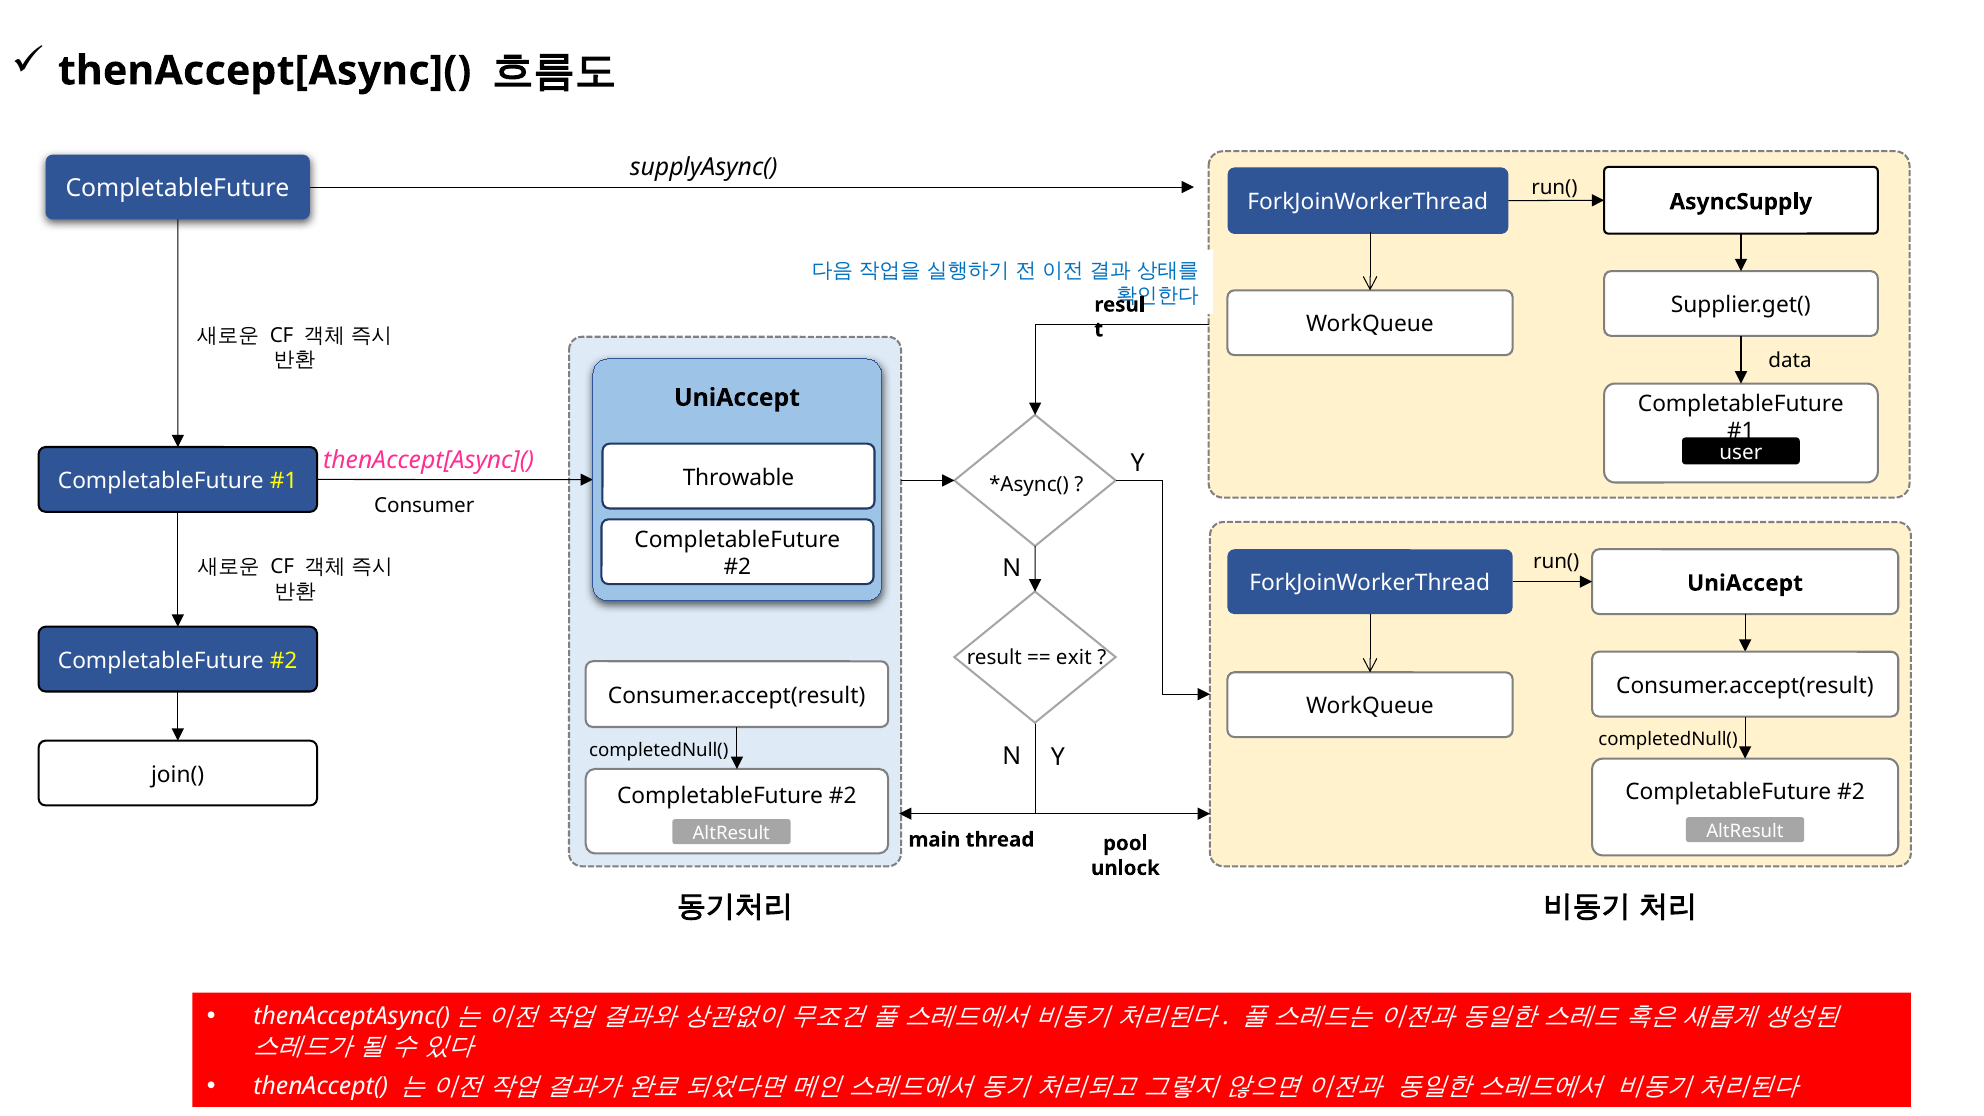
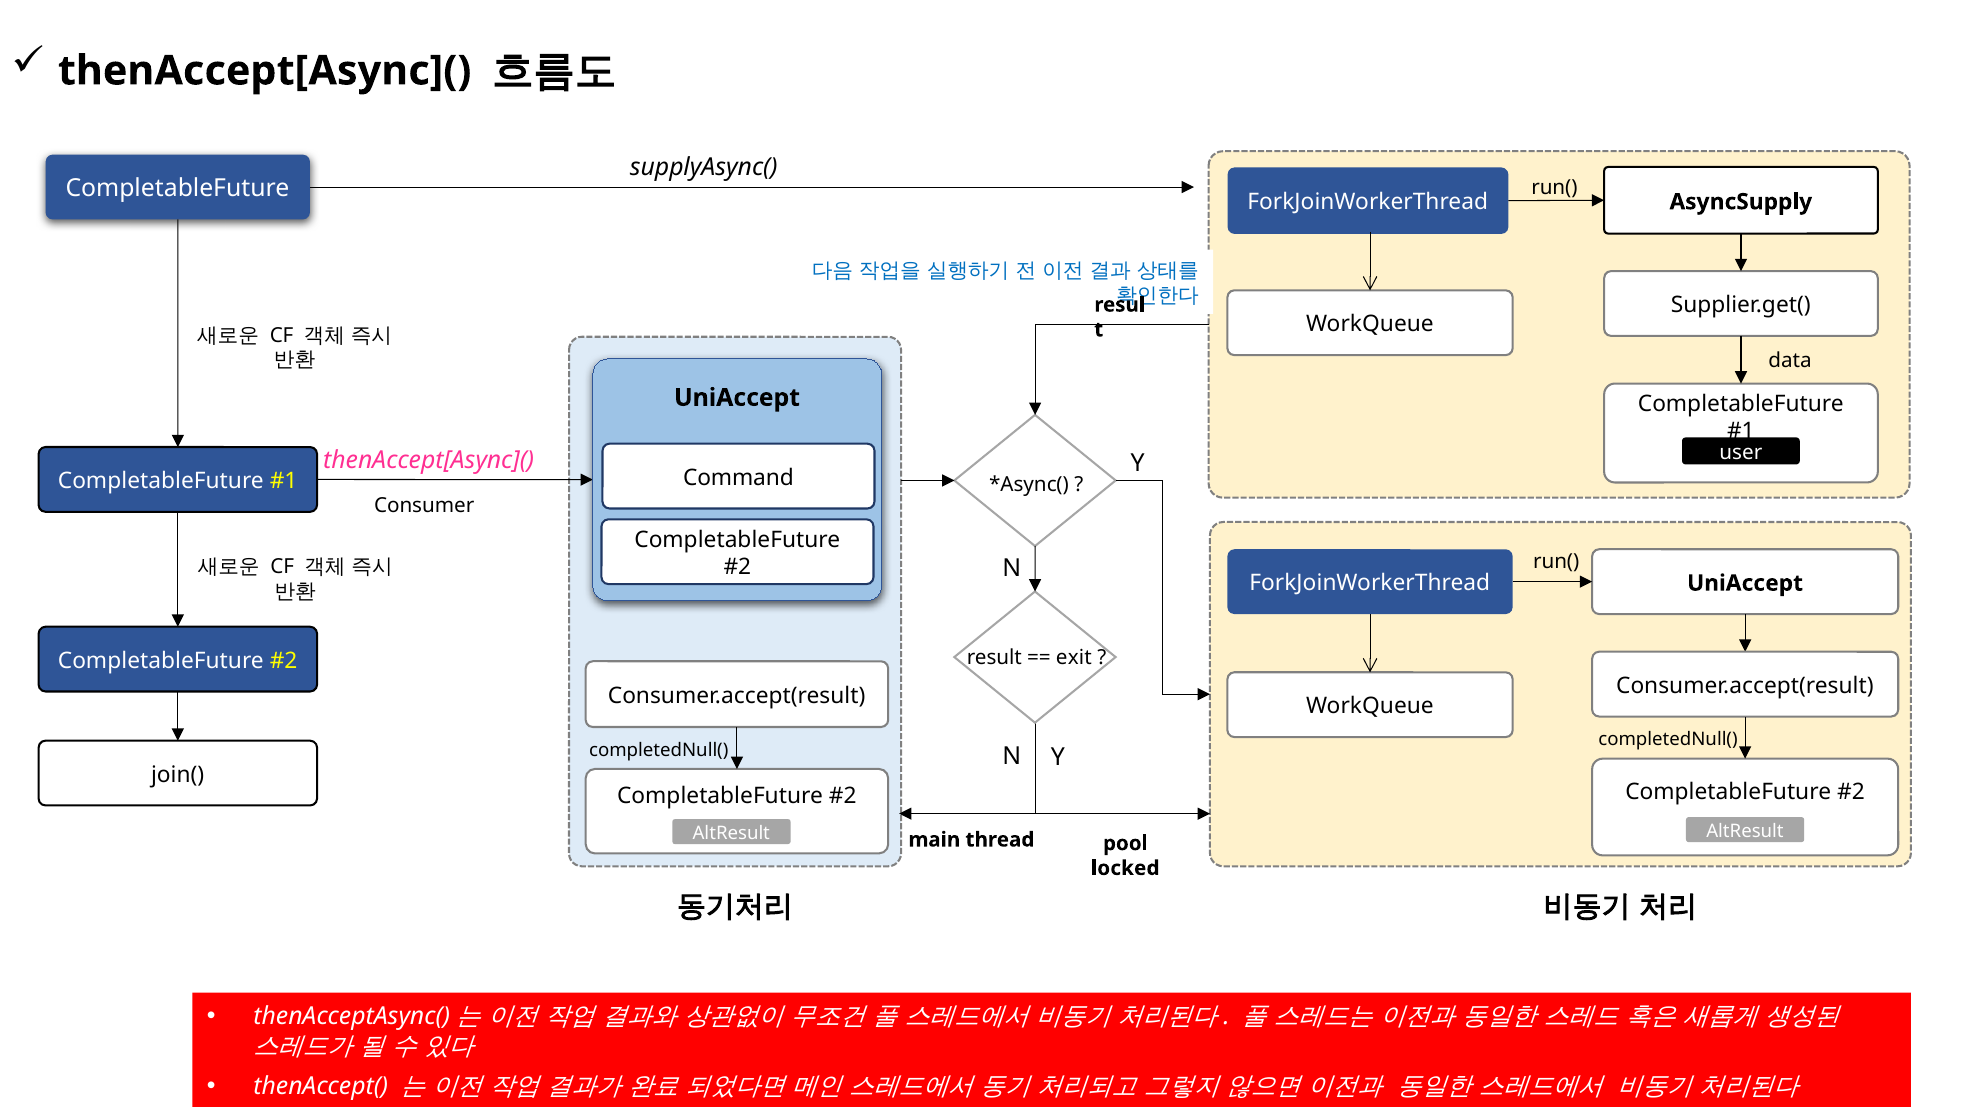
Throwable: Throwable -> Command
unlock: unlock -> locked
